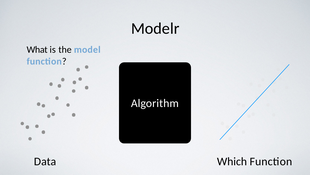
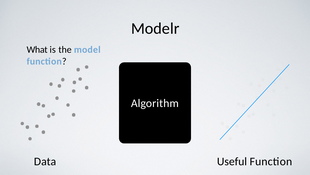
Which: Which -> Useful
